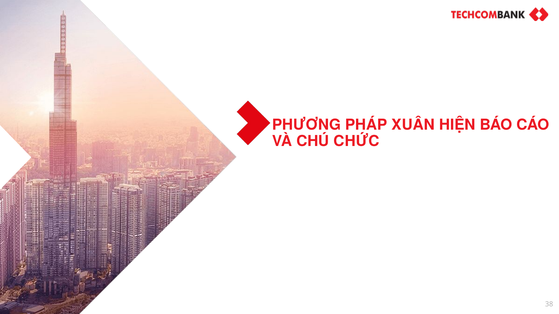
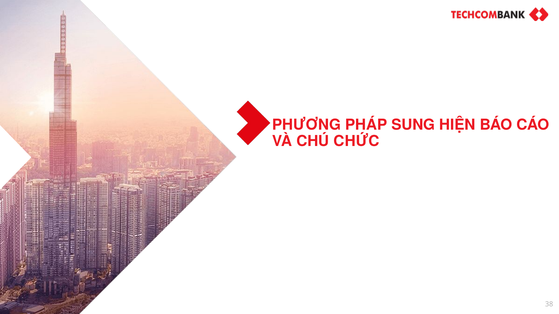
XUÂN: XUÂN -> SUNG
